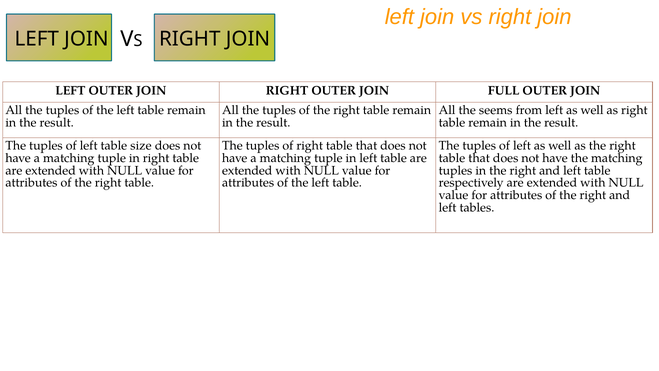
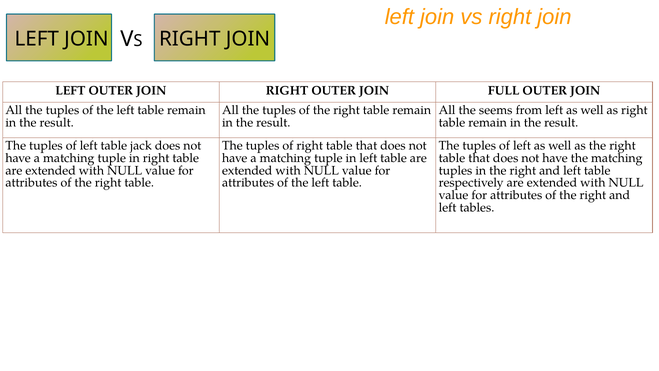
size: size -> jack
